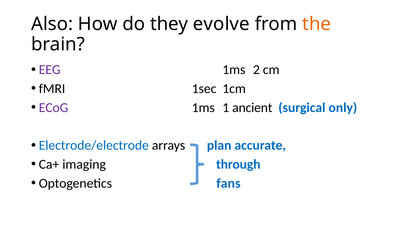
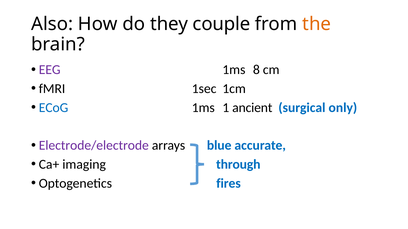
evolve: evolve -> couple
2: 2 -> 8
ECoG colour: purple -> blue
Electrode/electrode colour: blue -> purple
plan: plan -> blue
fans: fans -> fires
